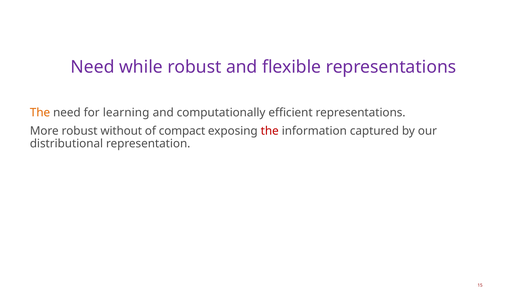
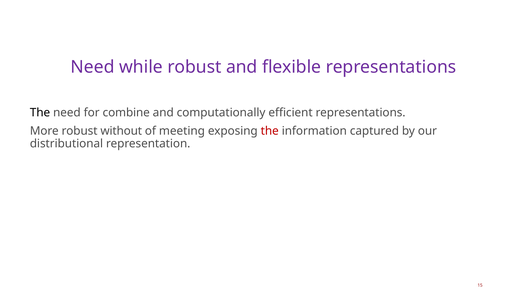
The at (40, 113) colour: orange -> black
learning: learning -> combine
compact: compact -> meeting
